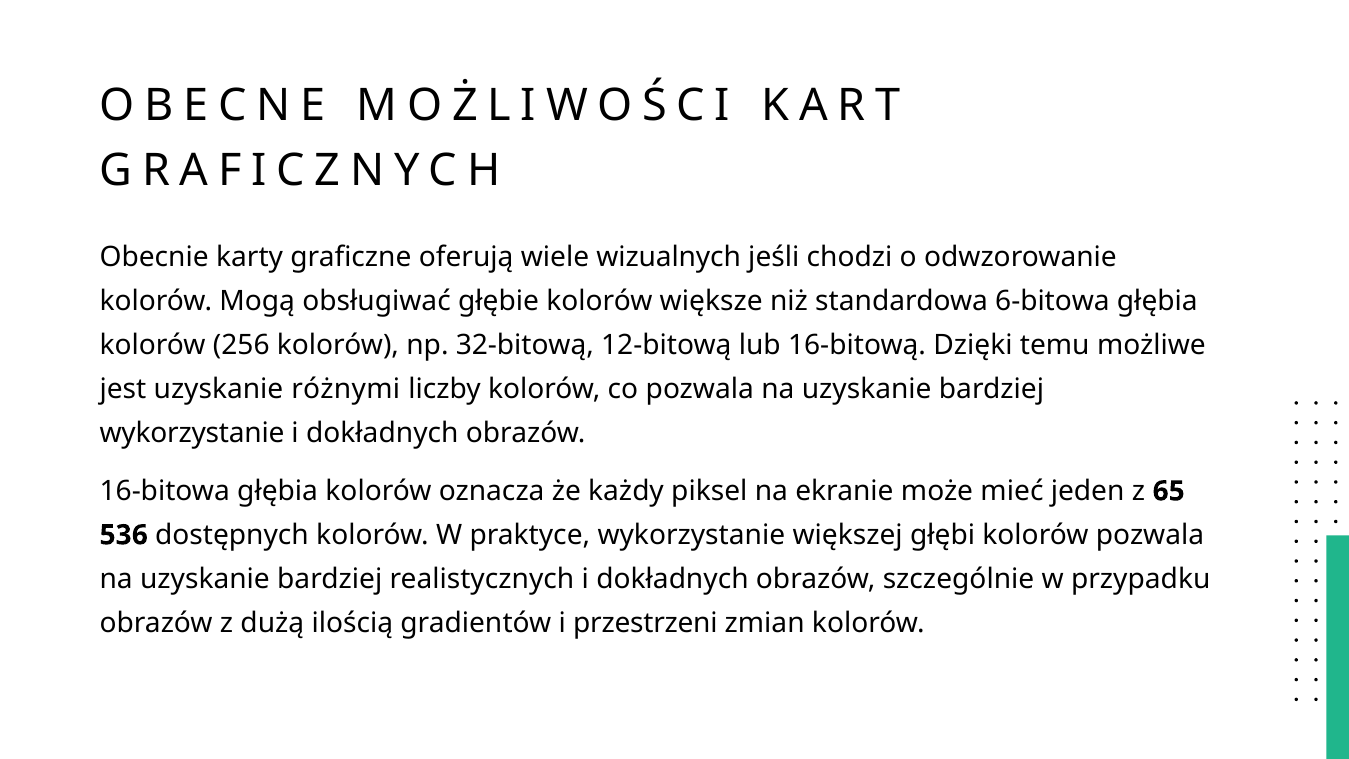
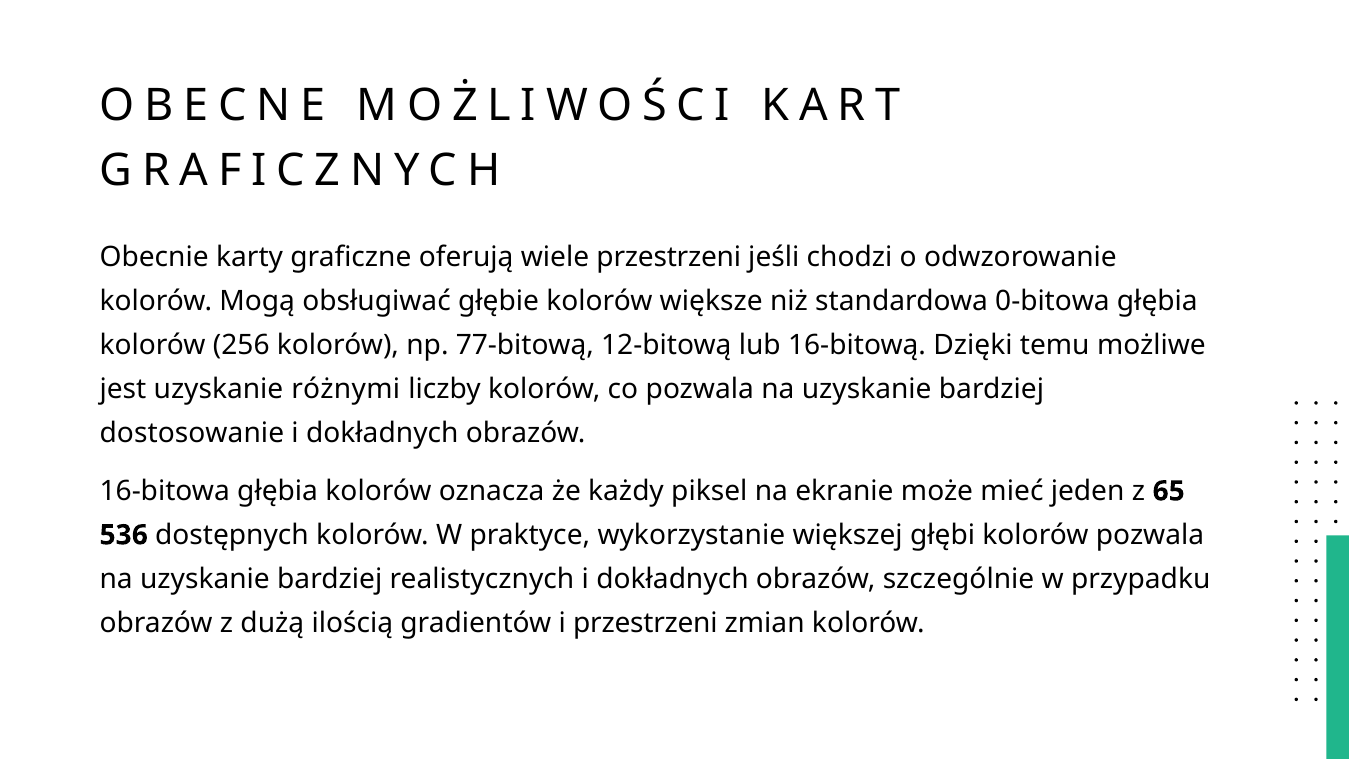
wiele wizualnych: wizualnych -> przestrzeni
6-bitowa: 6-bitowa -> 0-bitowa
32-bitową: 32-bitową -> 77-bitową
wykorzystanie at (192, 433): wykorzystanie -> dostosowanie
